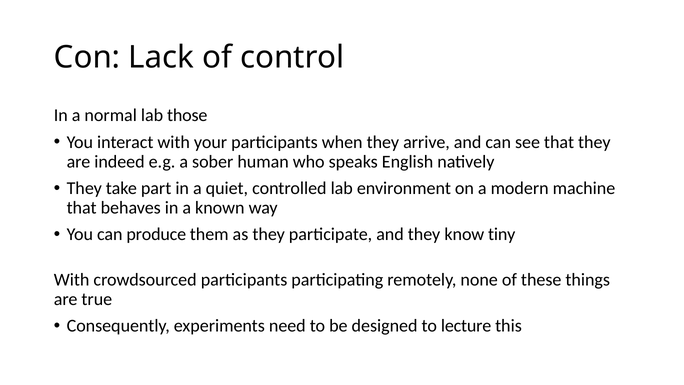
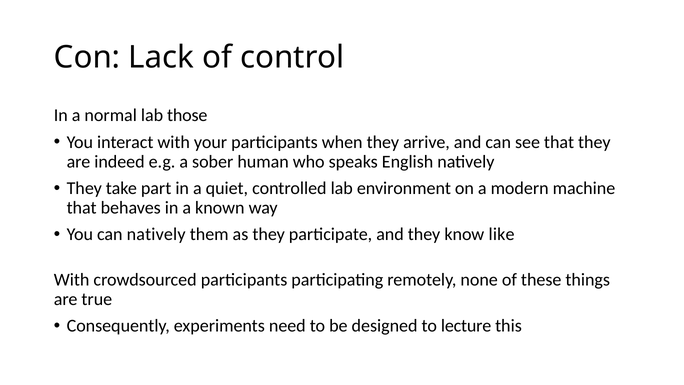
can produce: produce -> natively
tiny: tiny -> like
